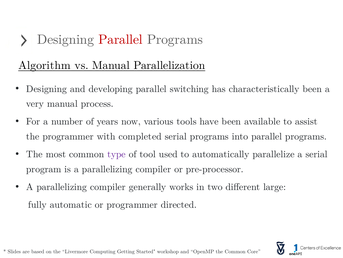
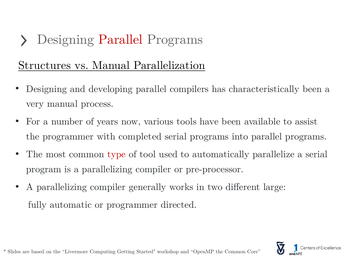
Algorithm: Algorithm -> Structures
switching: switching -> compilers
type colour: purple -> red
